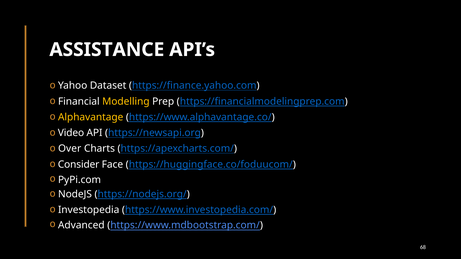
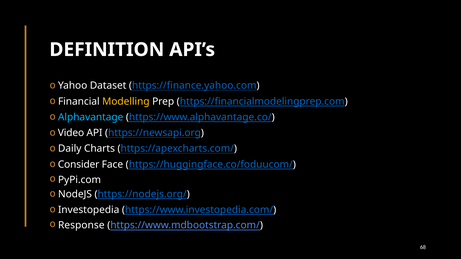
ASSISTANCE: ASSISTANCE -> DEFINITION
Alphavantage colour: yellow -> light blue
Over: Over -> Daily
Advanced: Advanced -> Response
